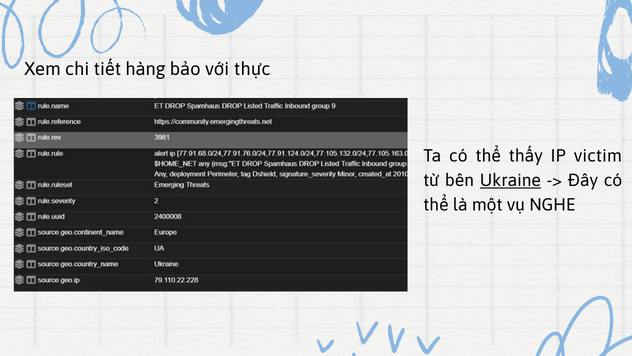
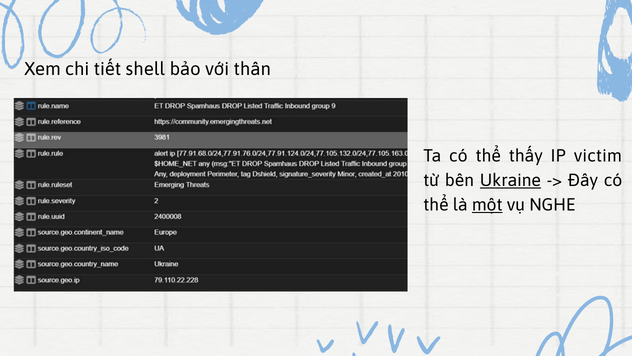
hàng: hàng -> shell
thực: thực -> thân
một underline: none -> present
